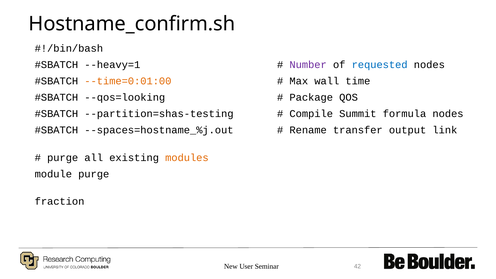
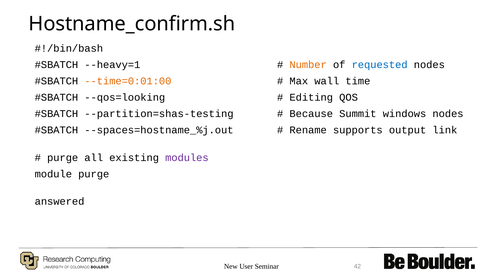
Number colour: purple -> orange
Package: Package -> Editing
Compile: Compile -> Because
formula: formula -> windows
transfer: transfer -> supports
modules colour: orange -> purple
fraction: fraction -> answered
